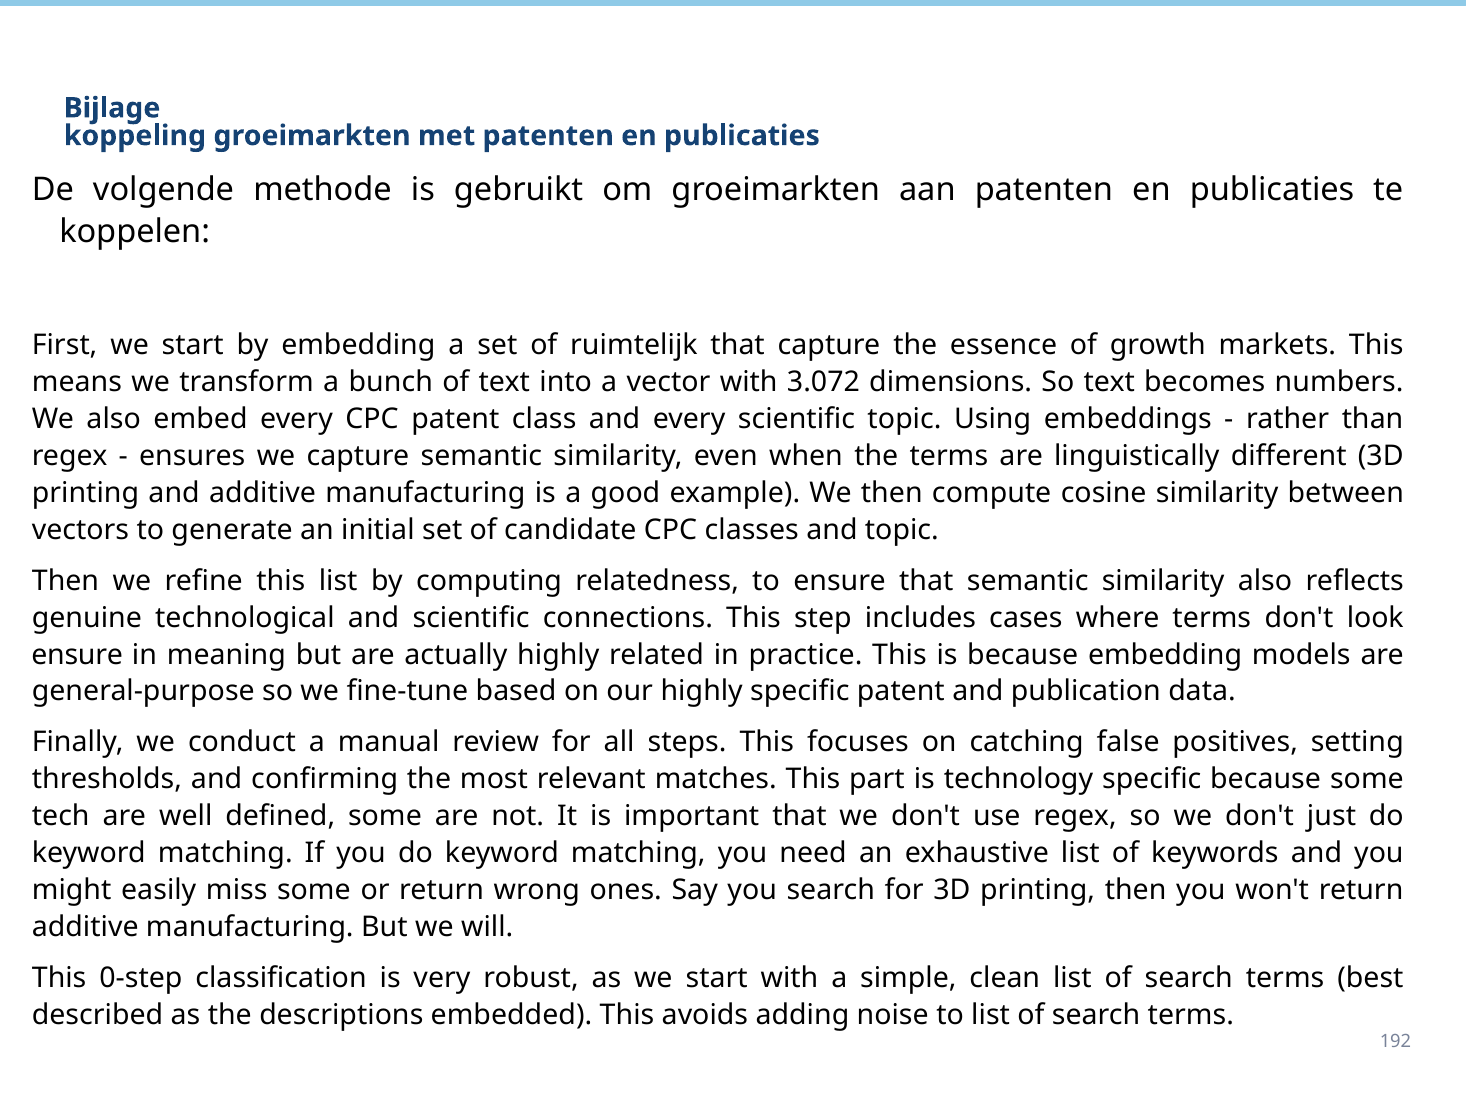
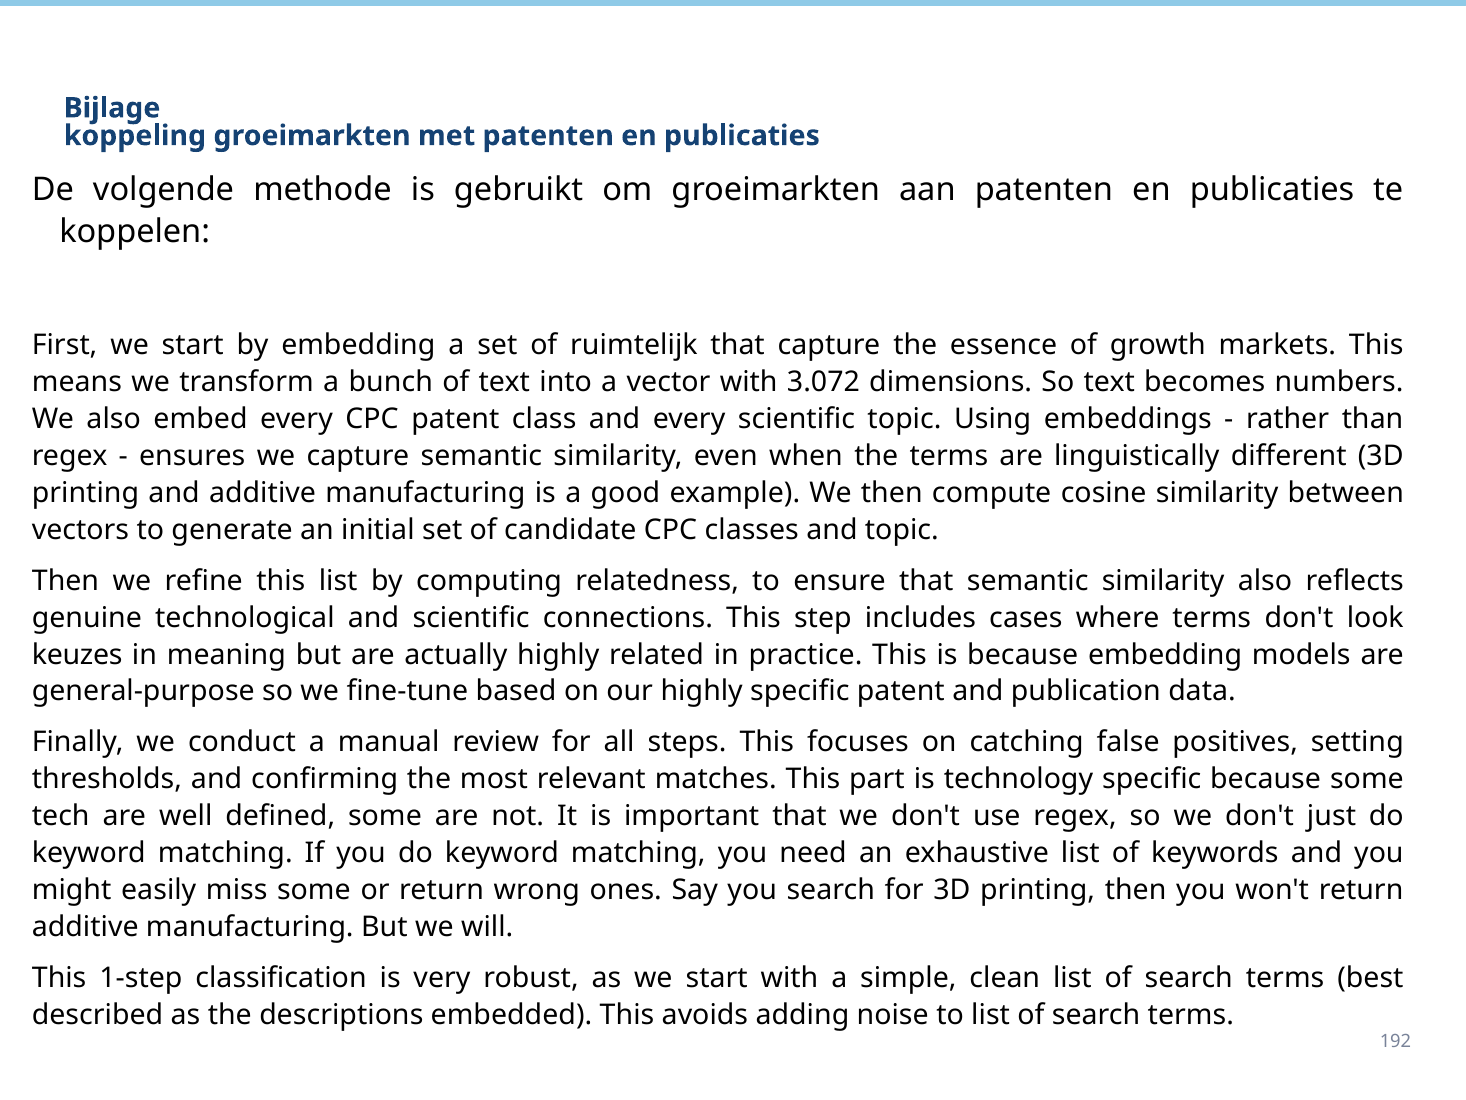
ensure at (77, 654): ensure -> keuzes
0-step: 0-step -> 1-step
